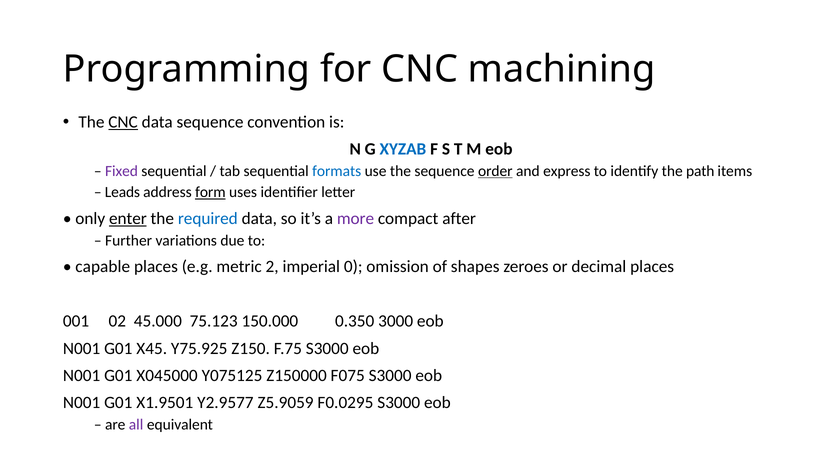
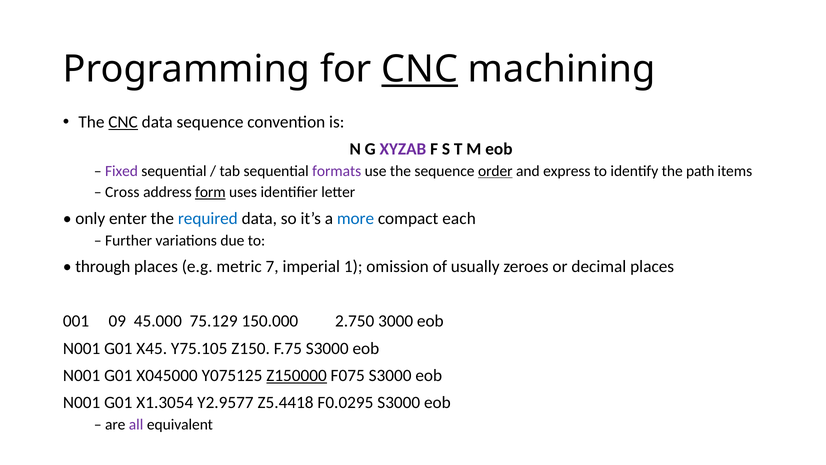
CNC at (420, 69) underline: none -> present
XYZAB colour: blue -> purple
formats colour: blue -> purple
Leads: Leads -> Cross
enter underline: present -> none
more colour: purple -> blue
after: after -> each
capable: capable -> through
2: 2 -> 7
0: 0 -> 1
shapes: shapes -> usually
02: 02 -> 09
75.123: 75.123 -> 75.129
0.350: 0.350 -> 2.750
Y75.925: Y75.925 -> Y75.105
Z150000 underline: none -> present
X1.9501: X1.9501 -> X1.3054
Z5.9059: Z5.9059 -> Z5.4418
